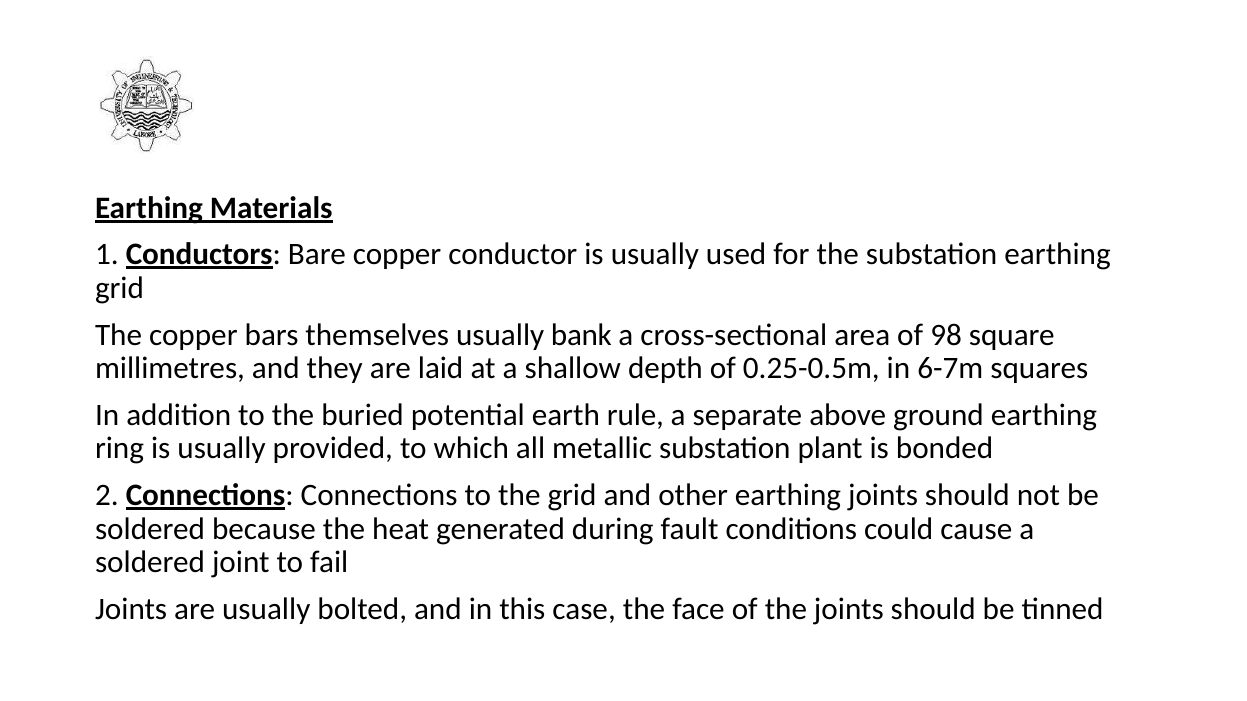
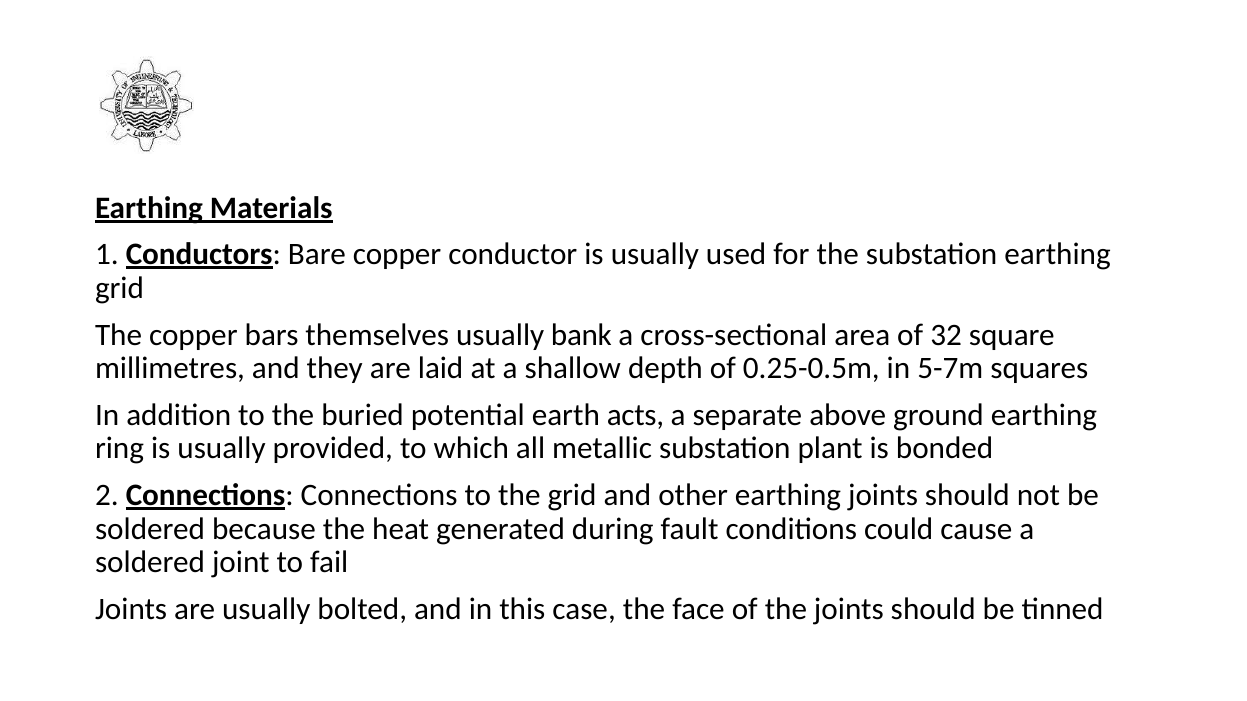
98: 98 -> 32
6-7m: 6-7m -> 5-7m
rule: rule -> acts
